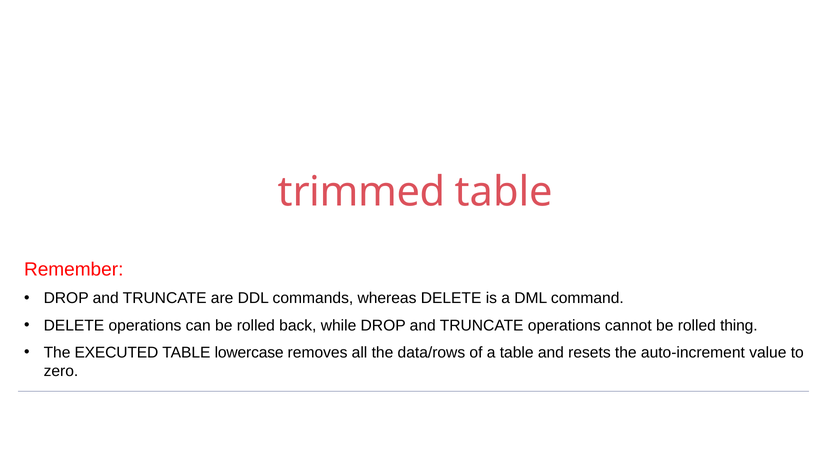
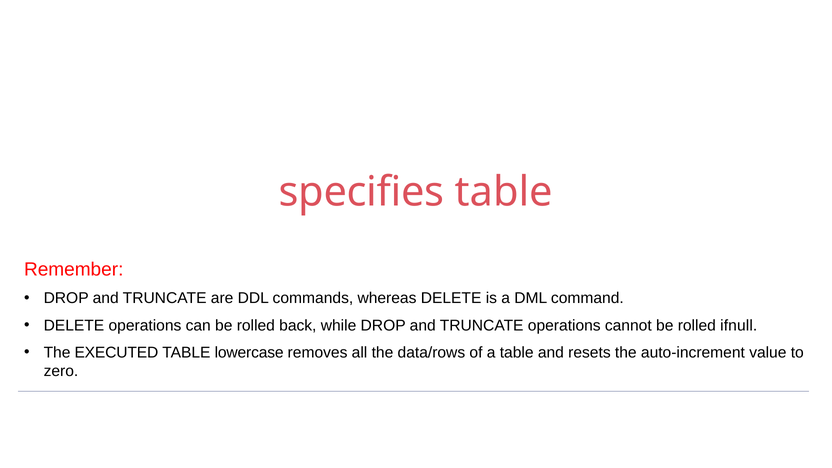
trimmed: trimmed -> specifies
thing: thing -> ifnull
